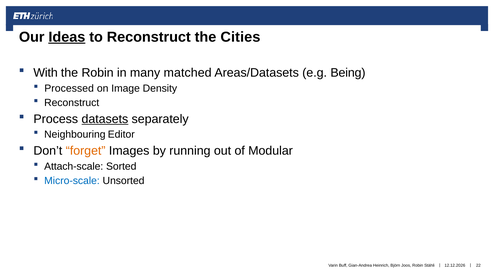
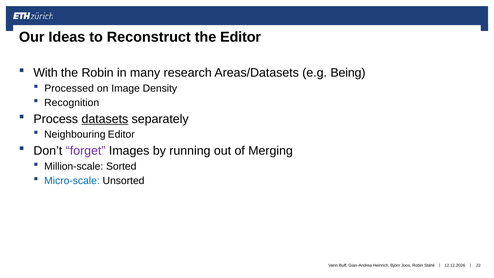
Ideas underline: present -> none
the Cities: Cities -> Editor
matched: matched -> research
Reconstruct at (72, 103): Reconstruct -> Recognition
forget colour: orange -> purple
Modular: Modular -> Merging
Attach-scale: Attach-scale -> Million-scale
